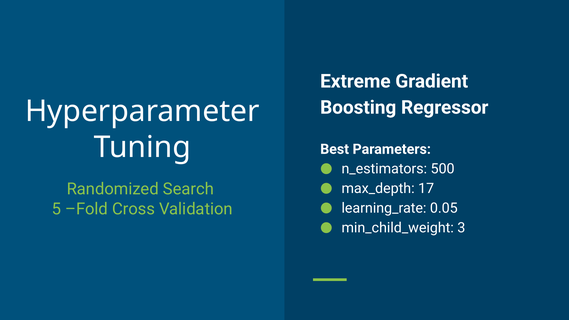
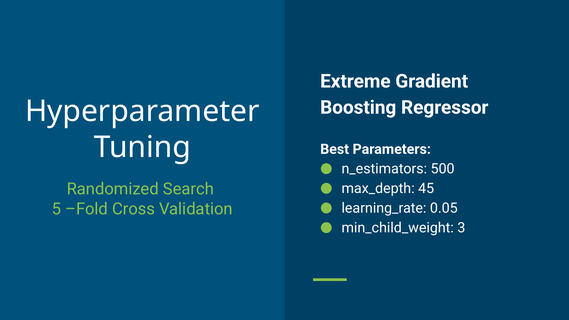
17: 17 -> 45
